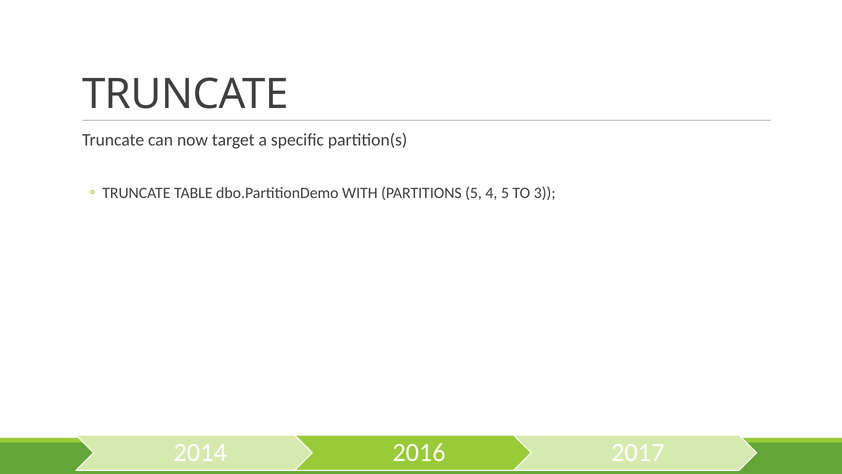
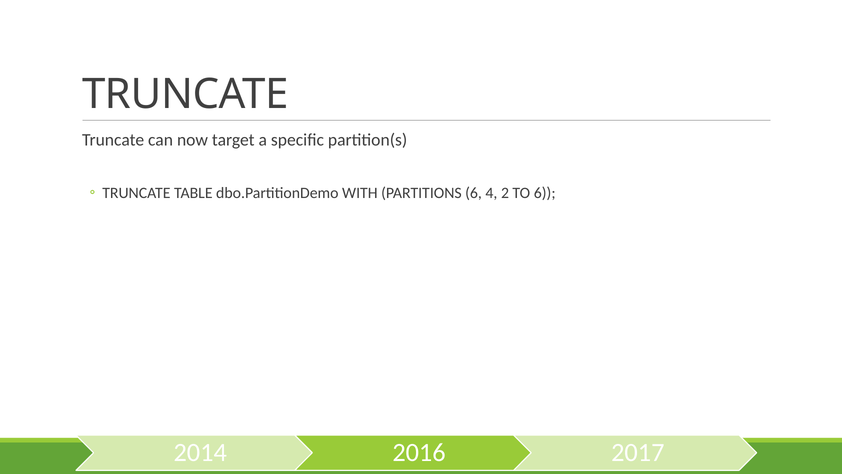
PARTITIONS 5: 5 -> 6
4 5: 5 -> 2
TO 3: 3 -> 6
